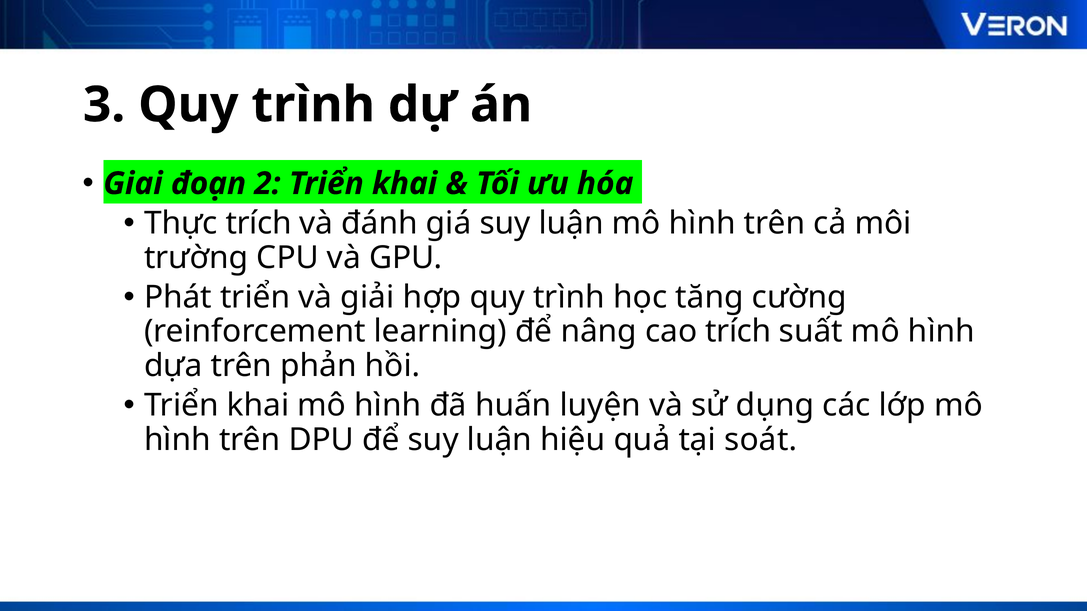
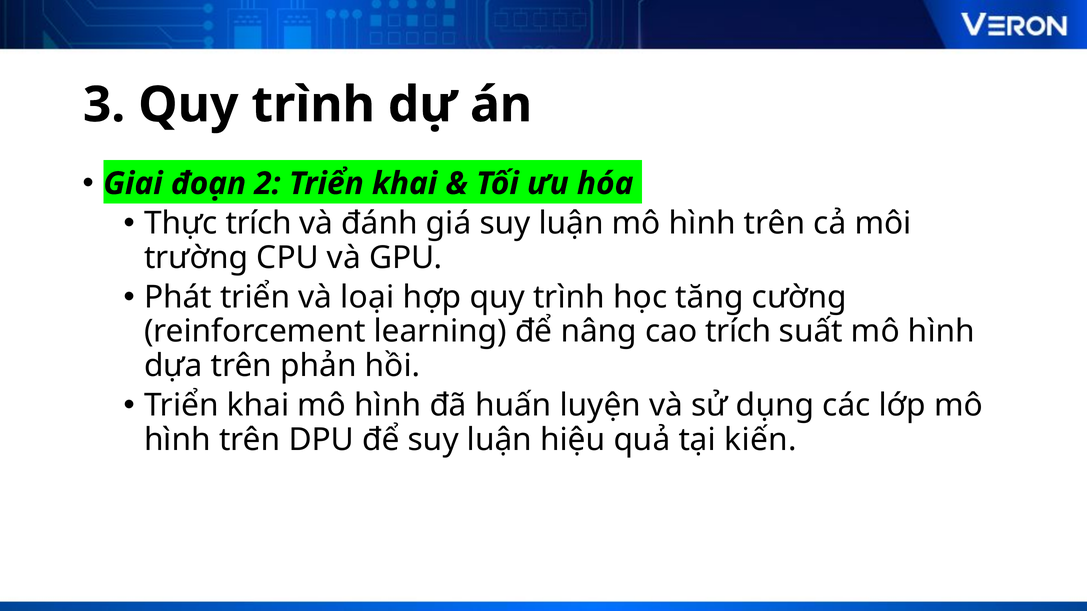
giải: giải -> loại
soát: soát -> kiến
